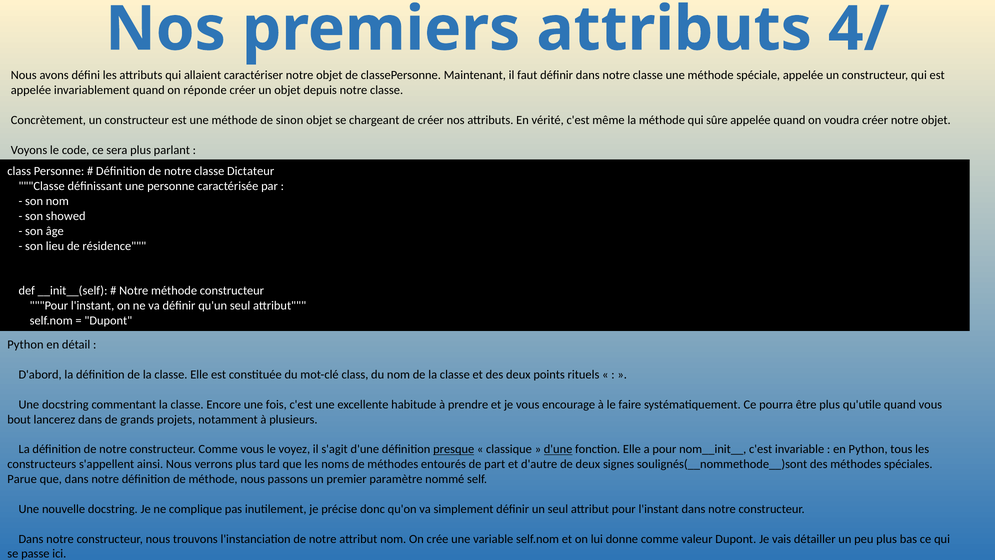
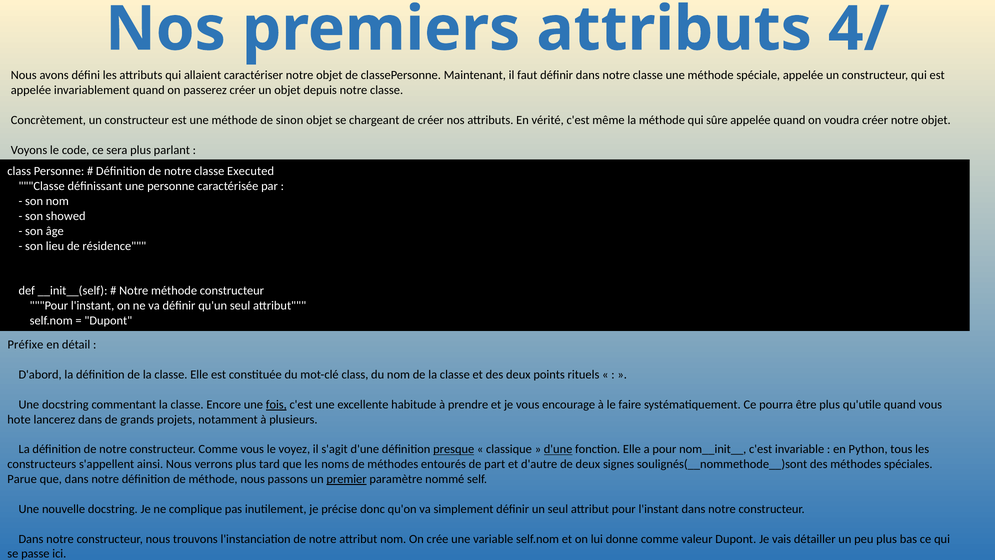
réponde: réponde -> passerez
Dictateur: Dictateur -> Executed
Python at (25, 345): Python -> Préfixe
fois underline: none -> present
bout: bout -> hote
premier underline: none -> present
